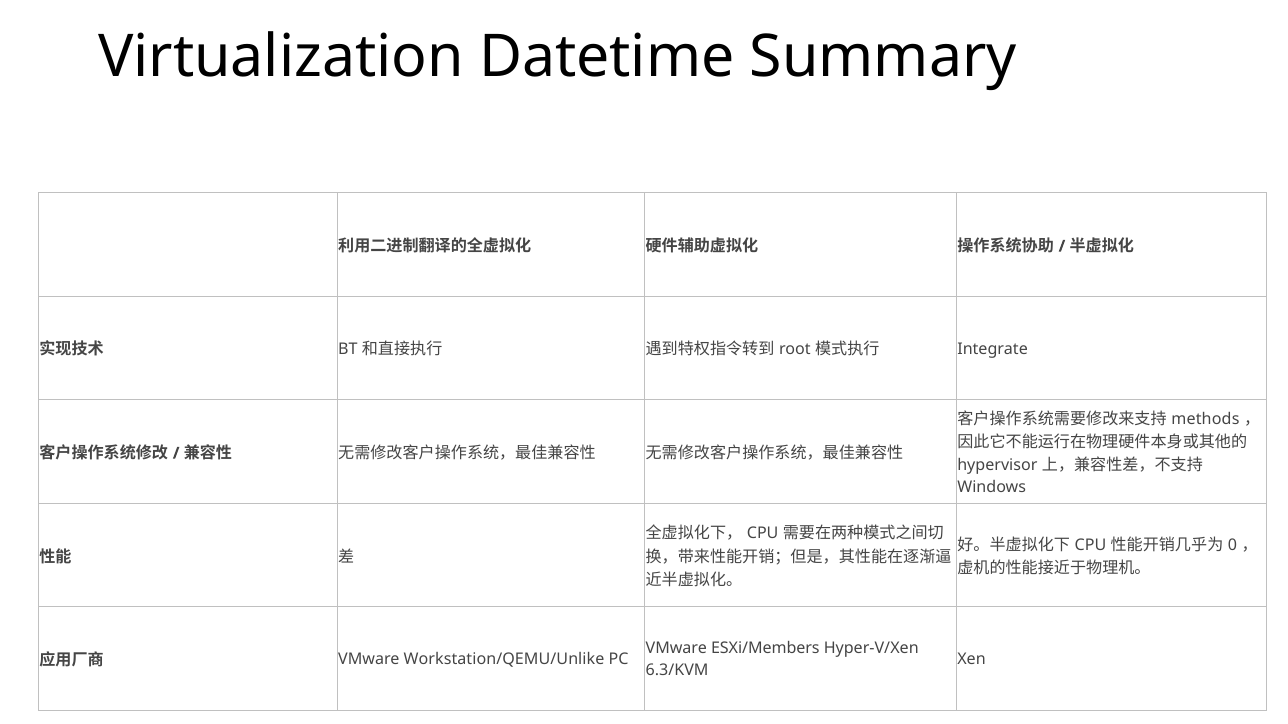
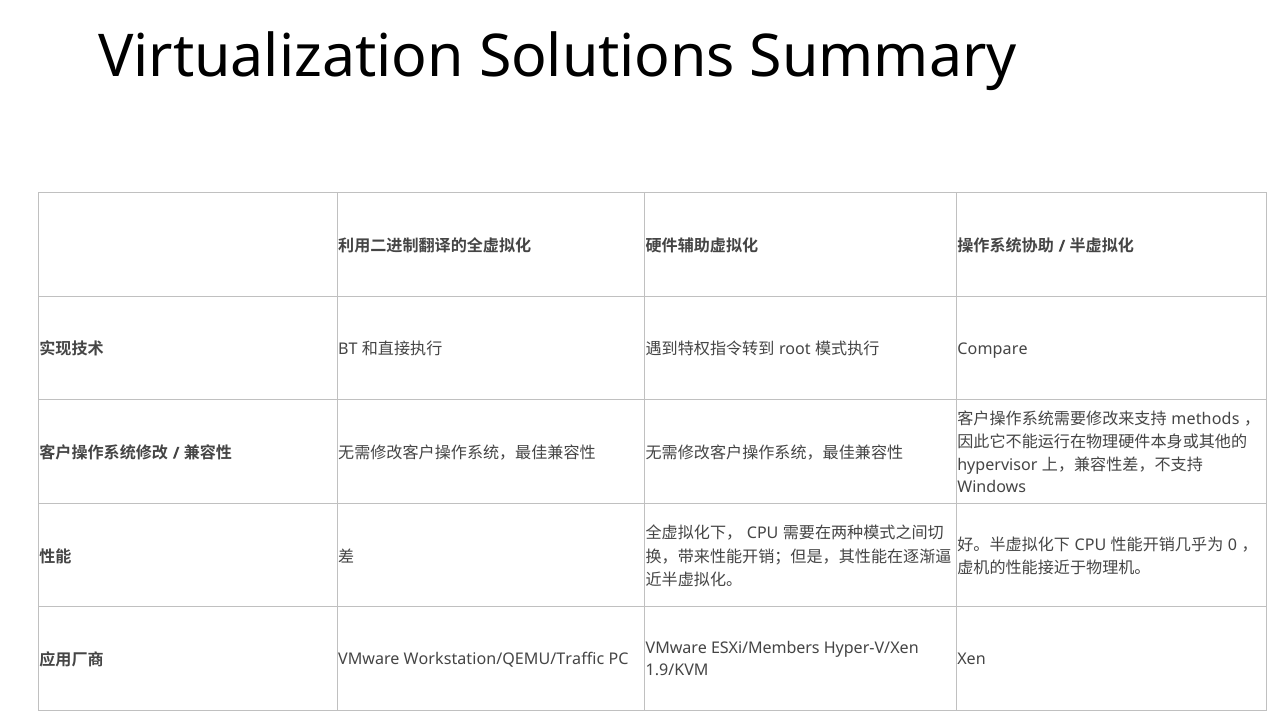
Datetime: Datetime -> Solutions
Integrate: Integrate -> Compare
Workstation/QEMU/Unlike: Workstation/QEMU/Unlike -> Workstation/QEMU/Traffic
6.3/KVM: 6.3/KVM -> 1.9/KVM
